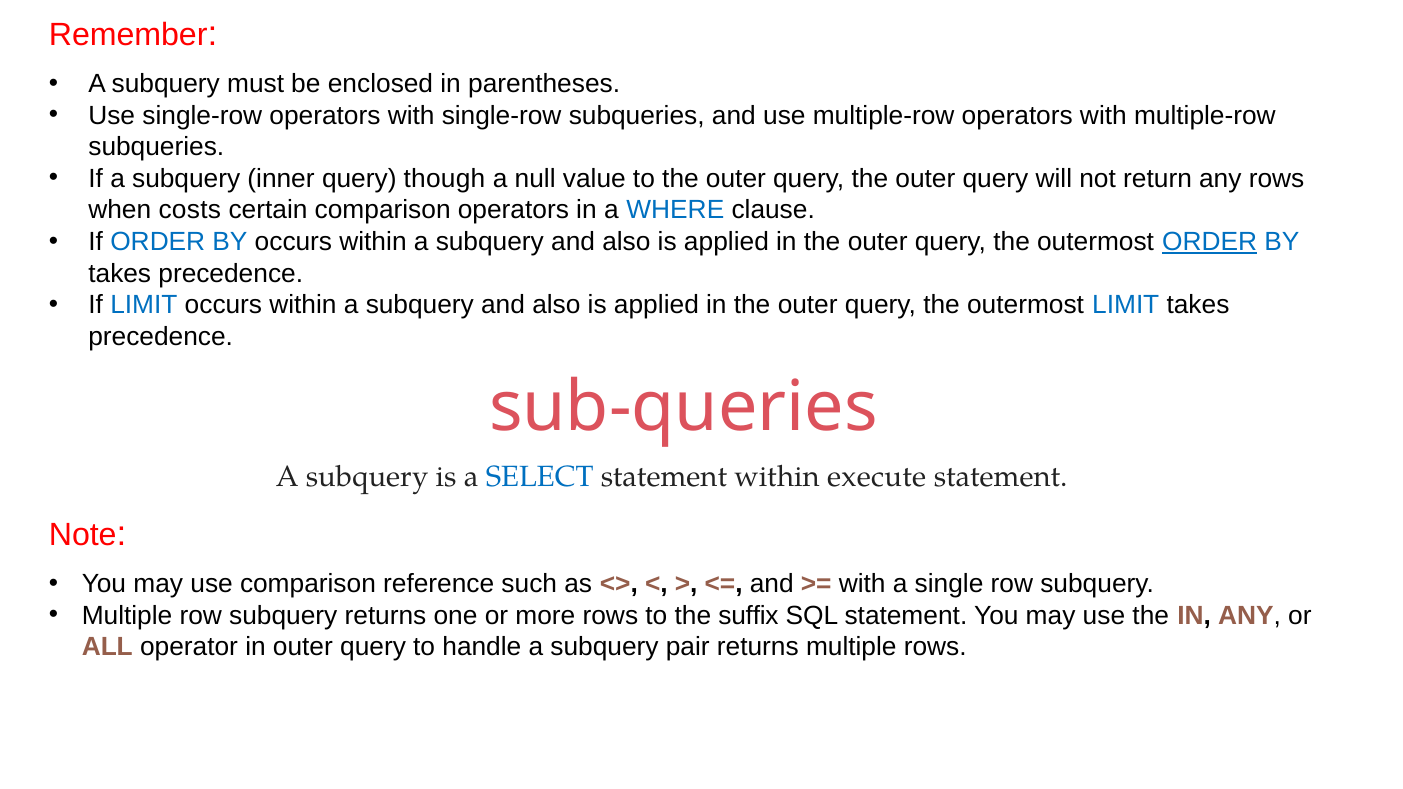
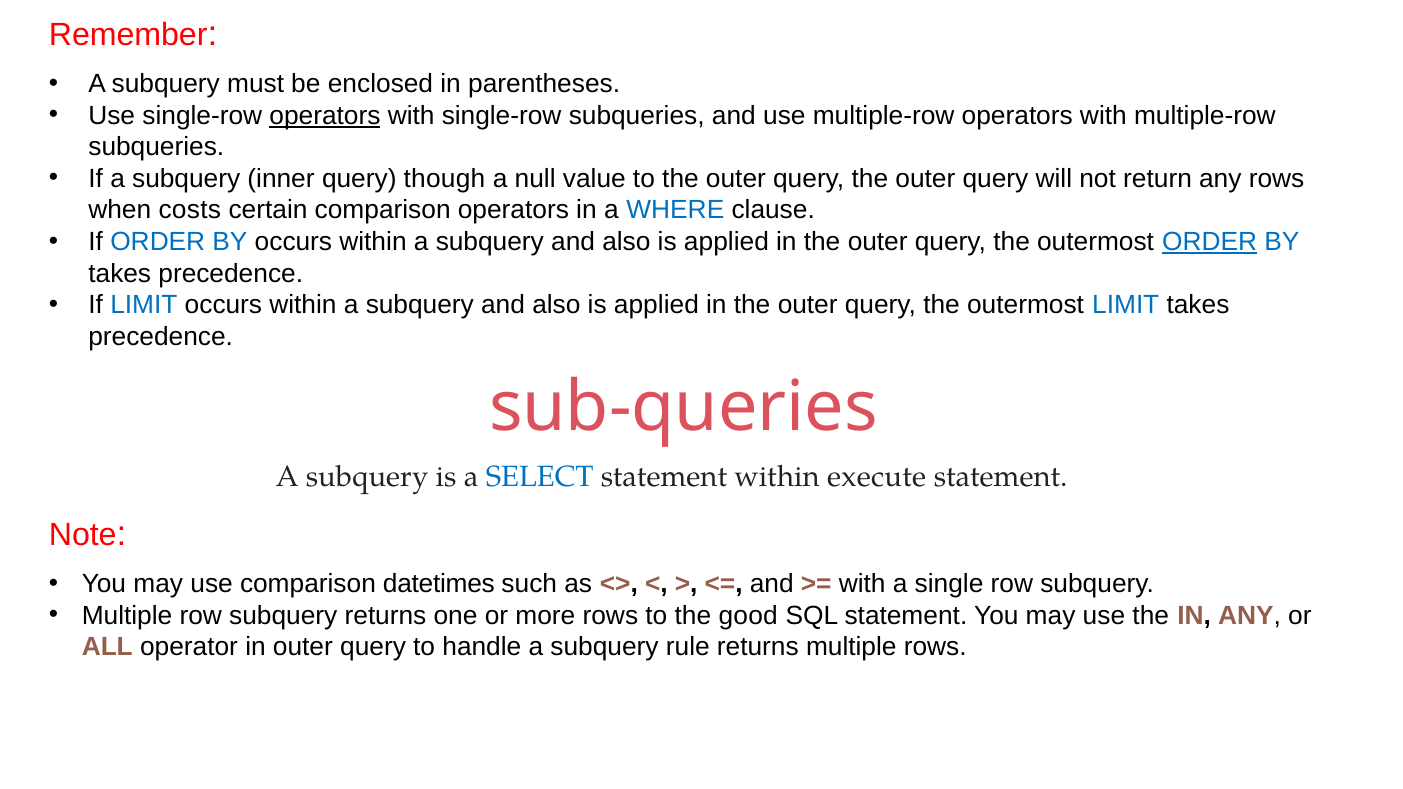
operators at (325, 116) underline: none -> present
reference: reference -> datetimes
suffix: suffix -> good
pair: pair -> rule
